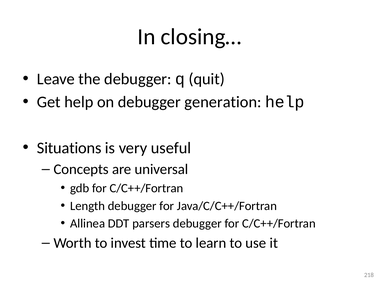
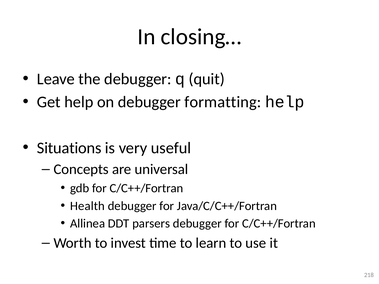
generation: generation -> formatting
Length: Length -> Health
